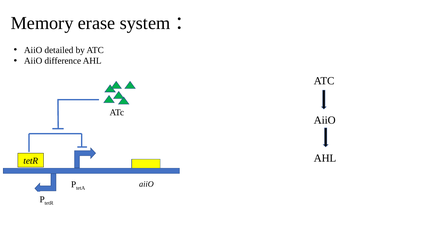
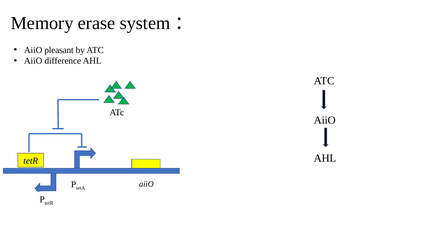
detailed: detailed -> pleasant
